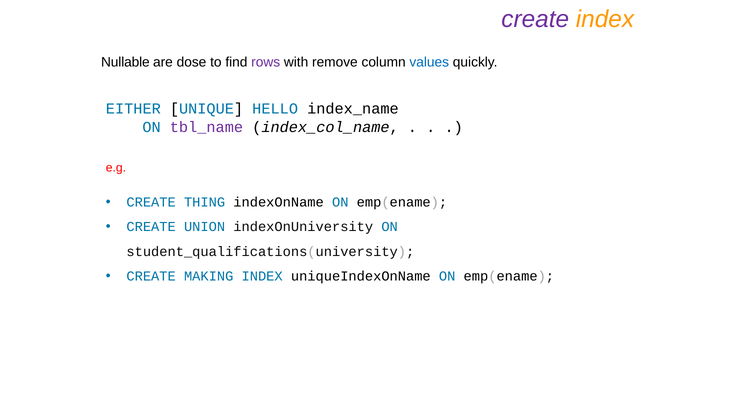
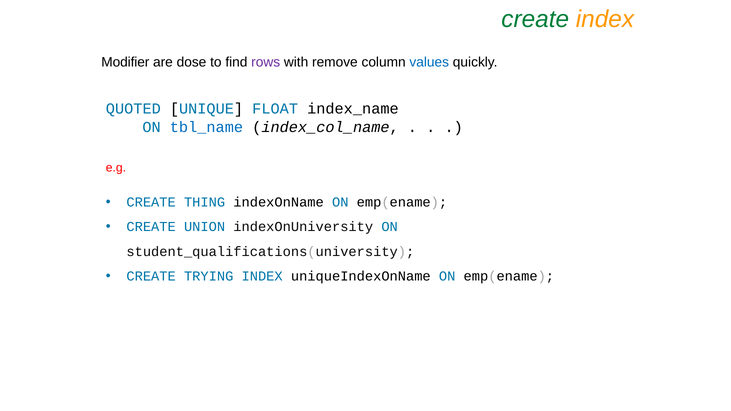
create at (535, 19) colour: purple -> green
Nullable: Nullable -> Modifier
EITHER: EITHER -> QUOTED
HELLO: HELLO -> FLOAT
tbl_name colour: purple -> blue
MAKING: MAKING -> TRYING
